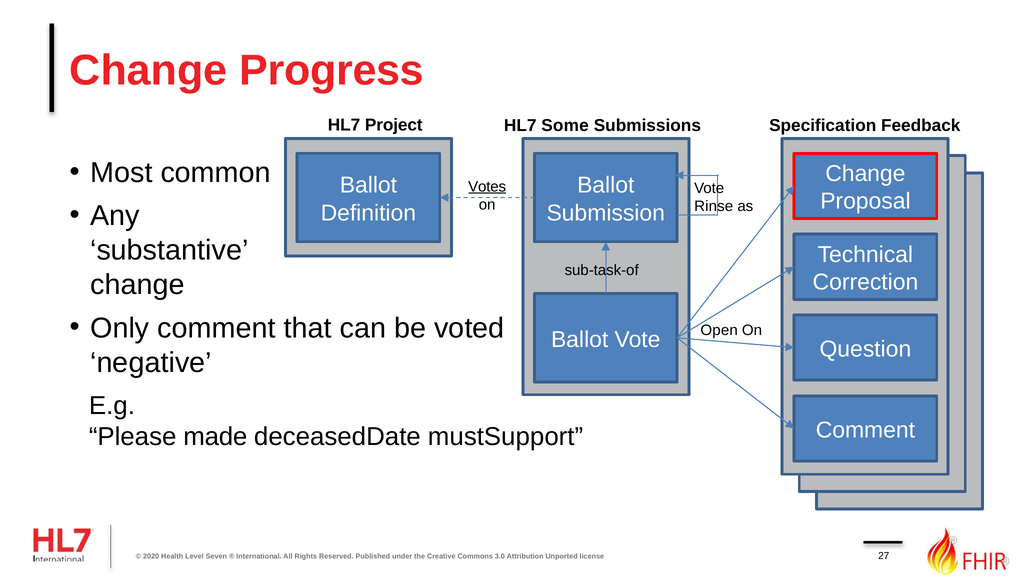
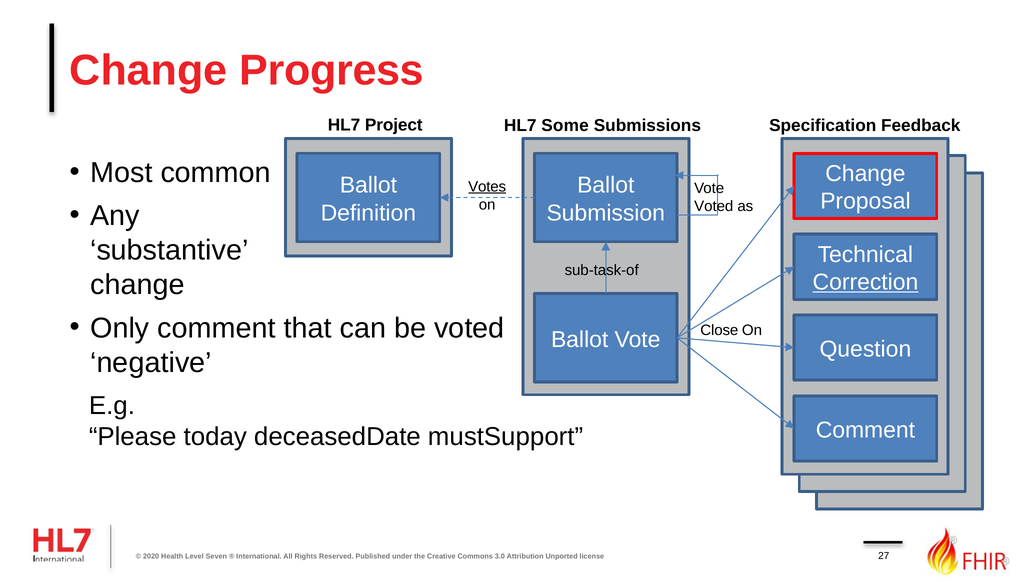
Rinse at (714, 206): Rinse -> Voted
Correction underline: none -> present
Open: Open -> Close
made: made -> today
